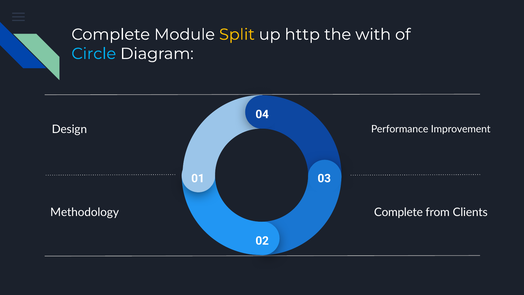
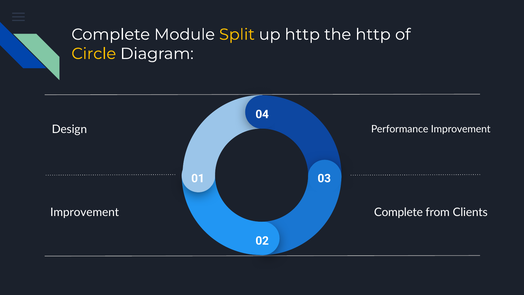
the with: with -> http
Circle colour: light blue -> yellow
Methodology at (85, 212): Methodology -> Improvement
